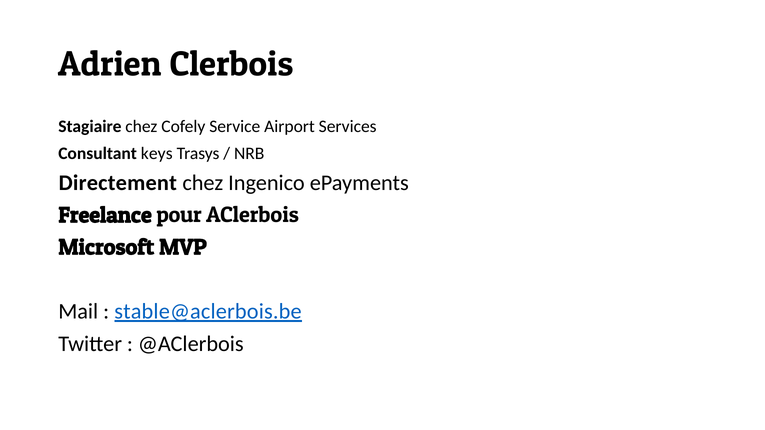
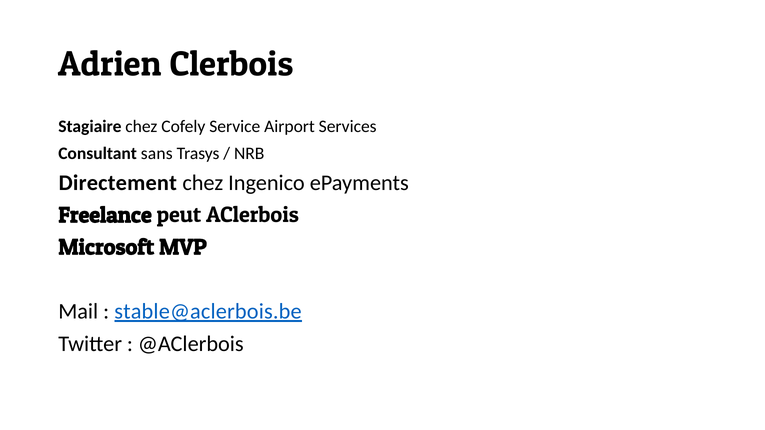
keys: keys -> sans
pour: pour -> peut
